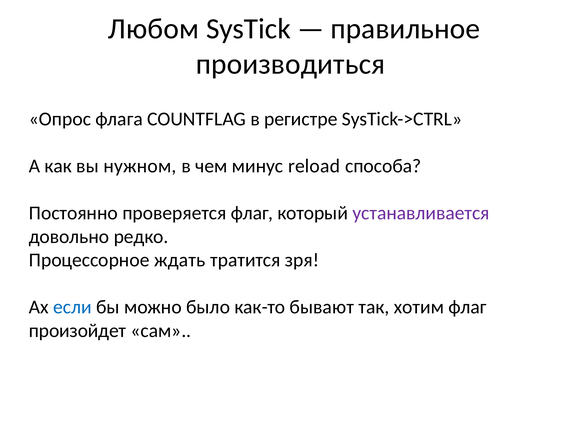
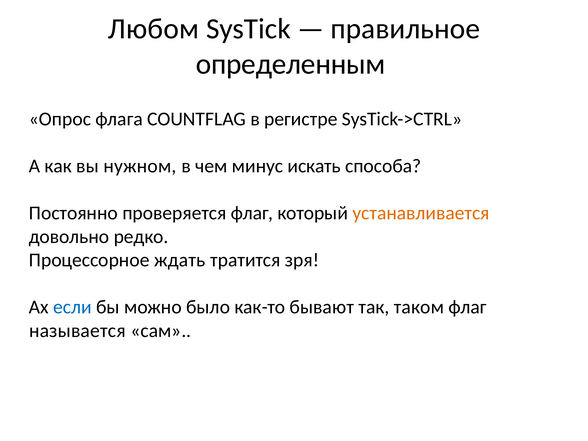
производиться: производиться -> определенным
reload: reload -> искать
устанавливается colour: purple -> orange
хотим: хотим -> таком
произойдет: произойдет -> называется
